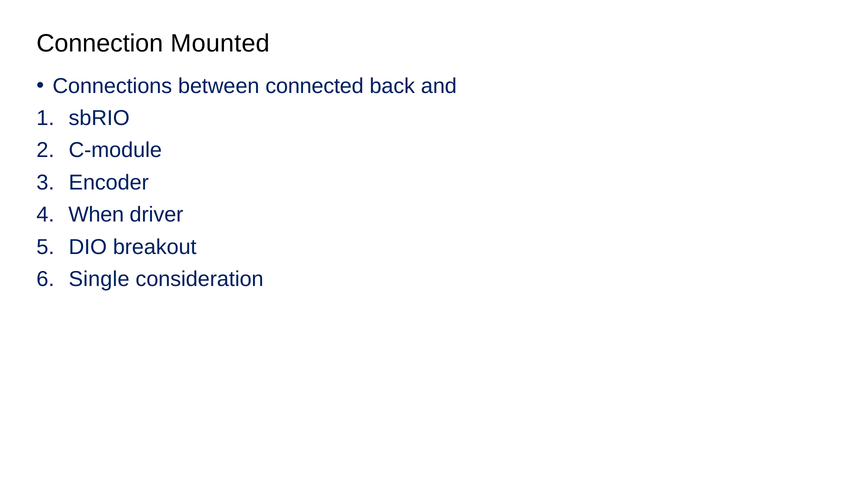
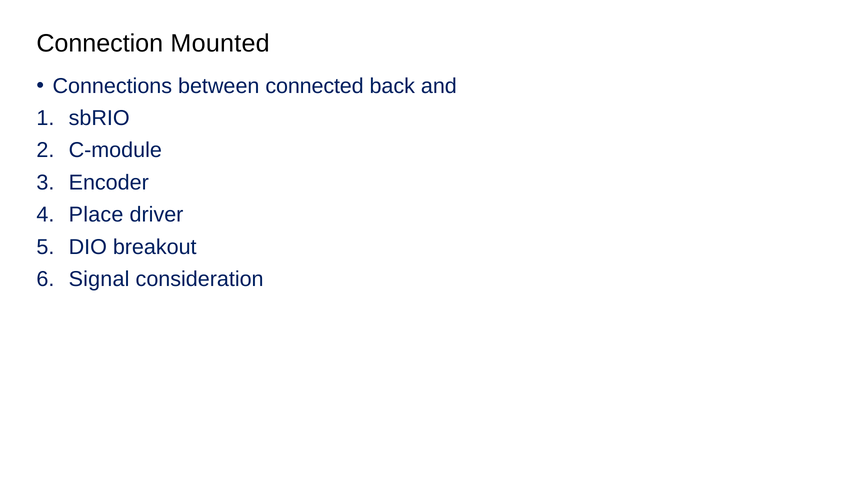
When: When -> Place
Single: Single -> Signal
